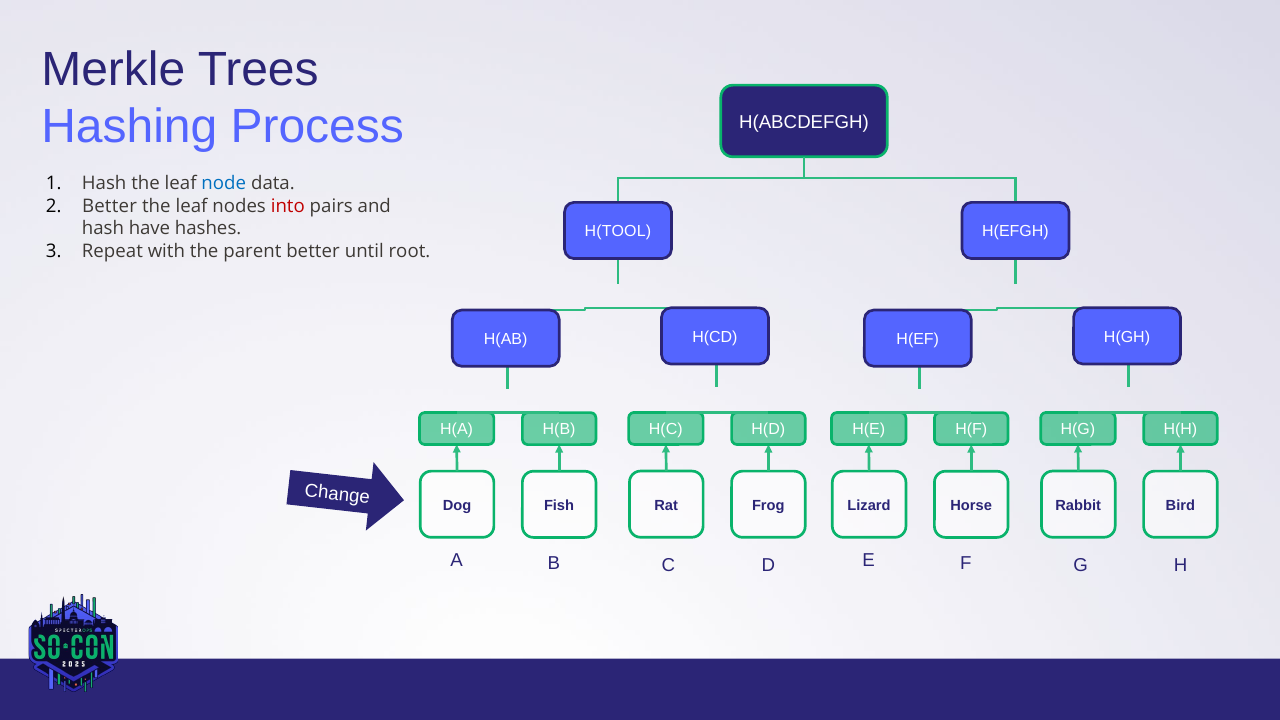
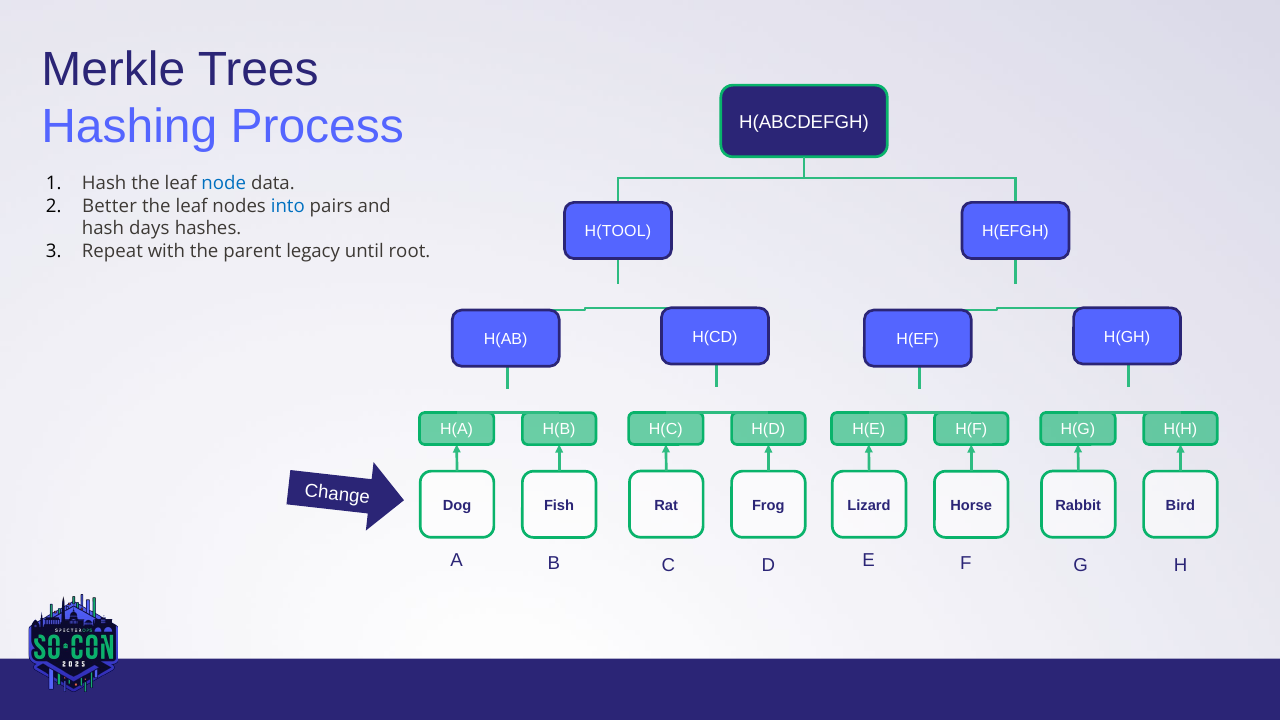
into colour: red -> blue
have: have -> days
parent better: better -> legacy
